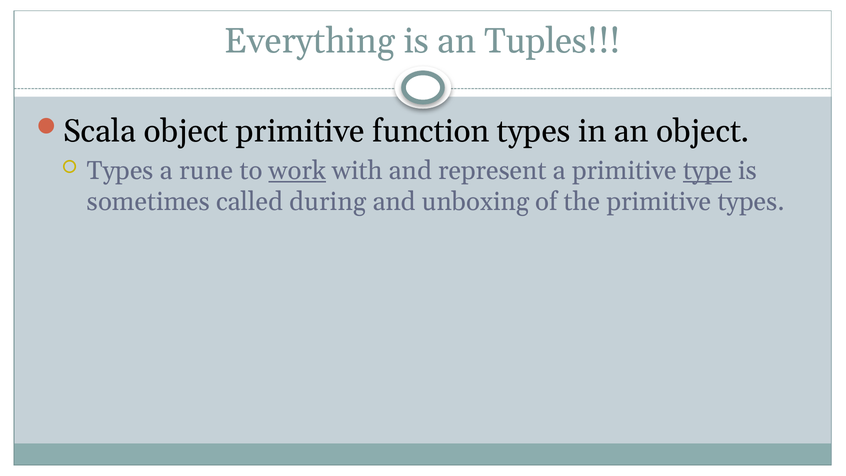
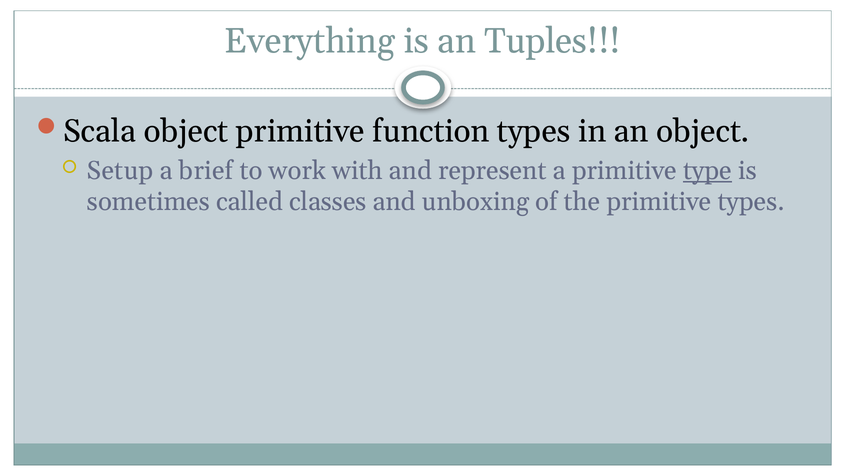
Types at (120, 171): Types -> Setup
rune: rune -> brief
work underline: present -> none
during: during -> classes
